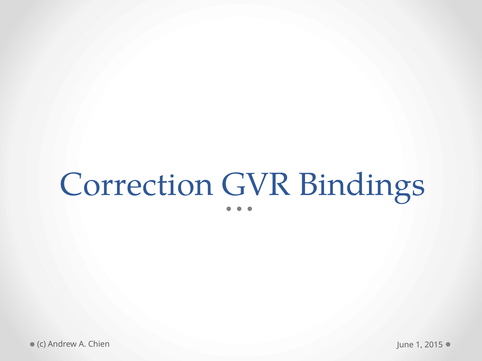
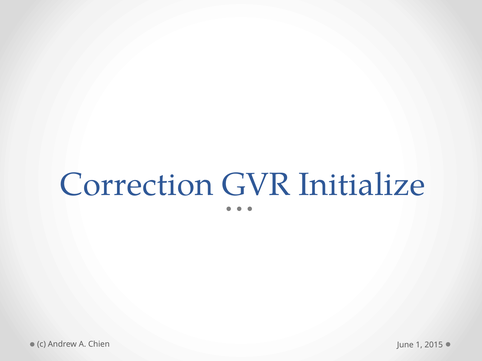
Bindings: Bindings -> Initialize
